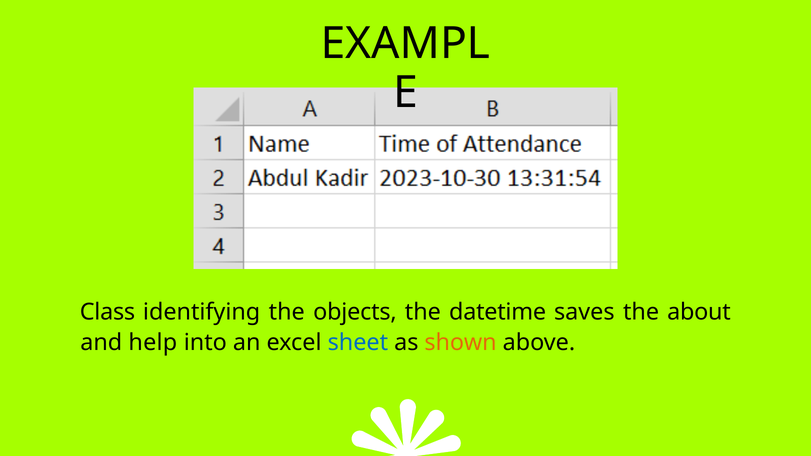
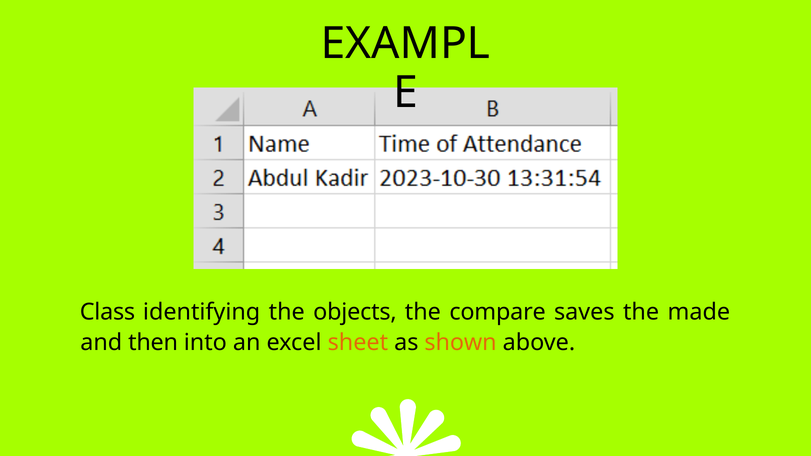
datetime: datetime -> compare
about: about -> made
help: help -> then
sheet colour: blue -> orange
